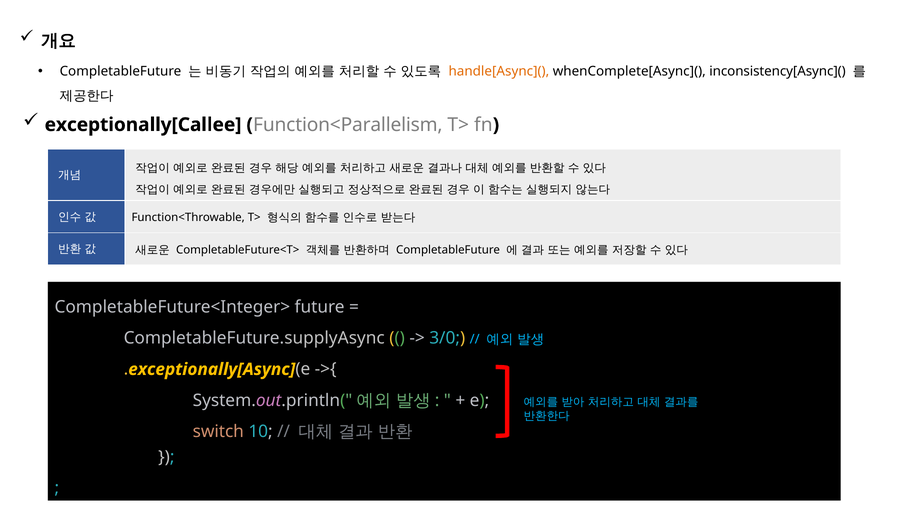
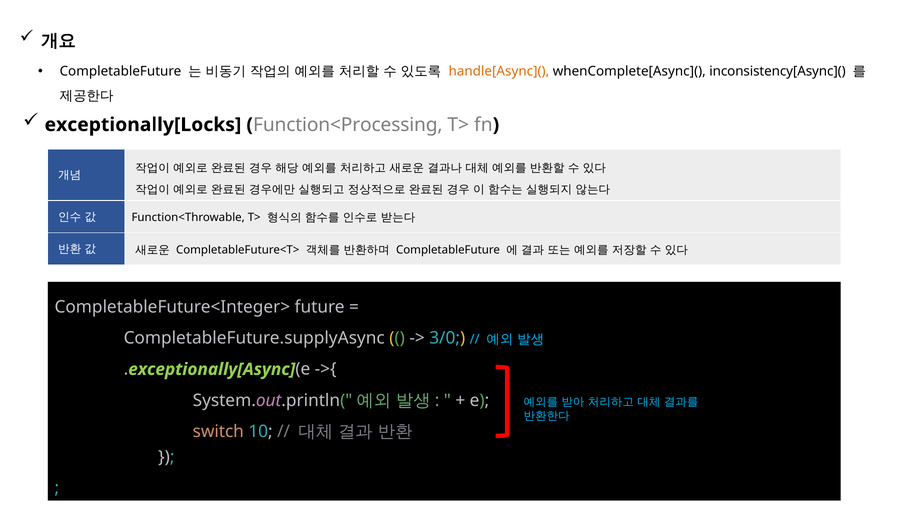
exceptionally[Callee: exceptionally[Callee -> exceptionally[Locks
Function<Parallelism: Function<Parallelism -> Function<Processing
exceptionally[Async colour: yellow -> light green
